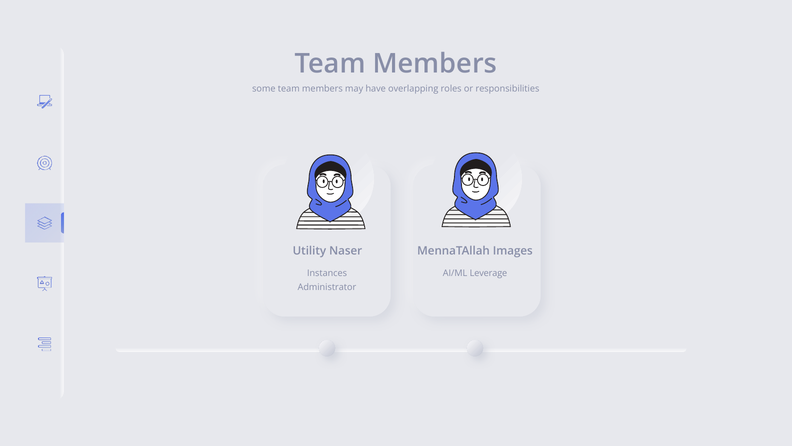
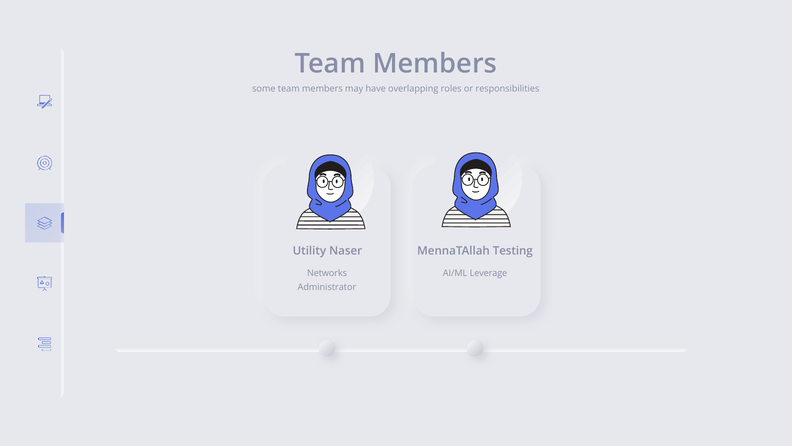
Images: Images -> Testing
Instances: Instances -> Networks
